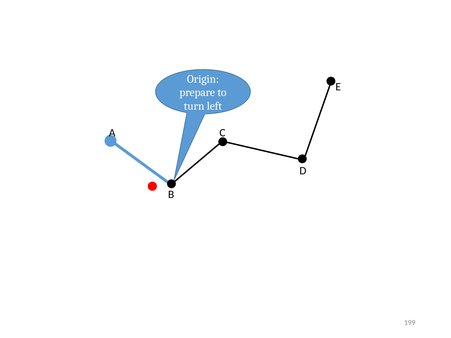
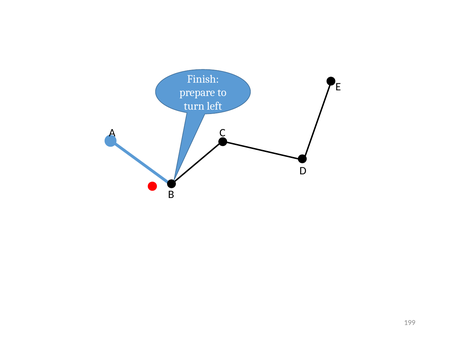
Origin: Origin -> Finish
